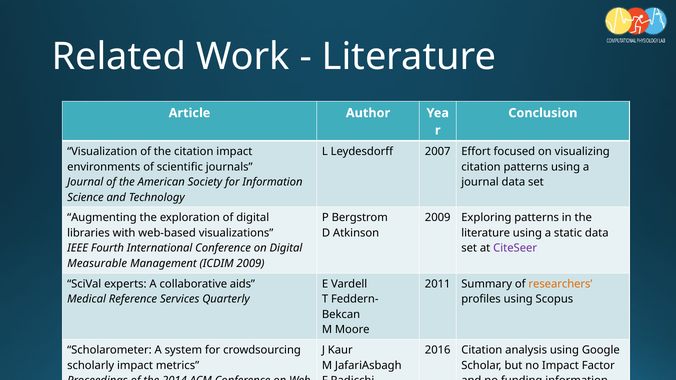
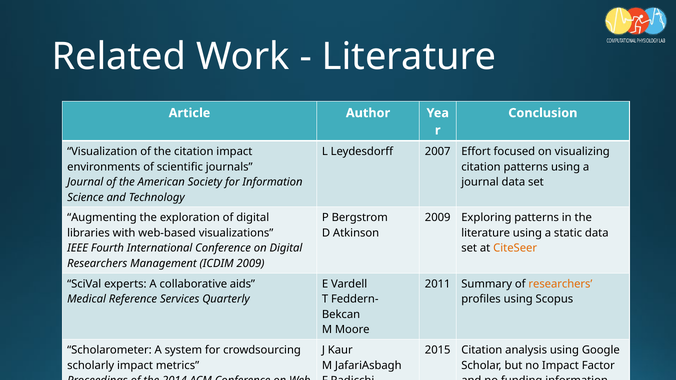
CiteSeer colour: purple -> orange
Measurable at (97, 264): Measurable -> Researchers
2016: 2016 -> 2015
